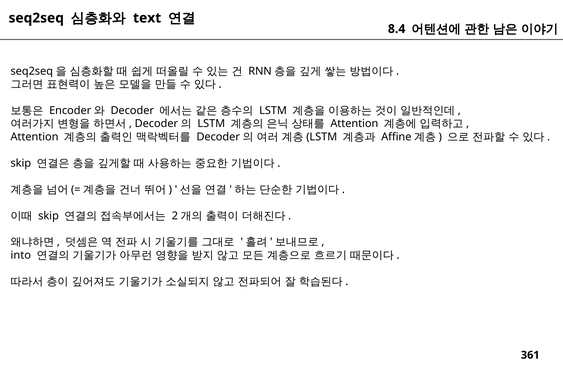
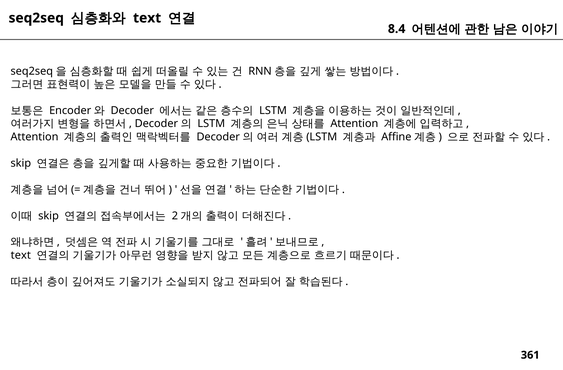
into at (21, 255): into -> text
